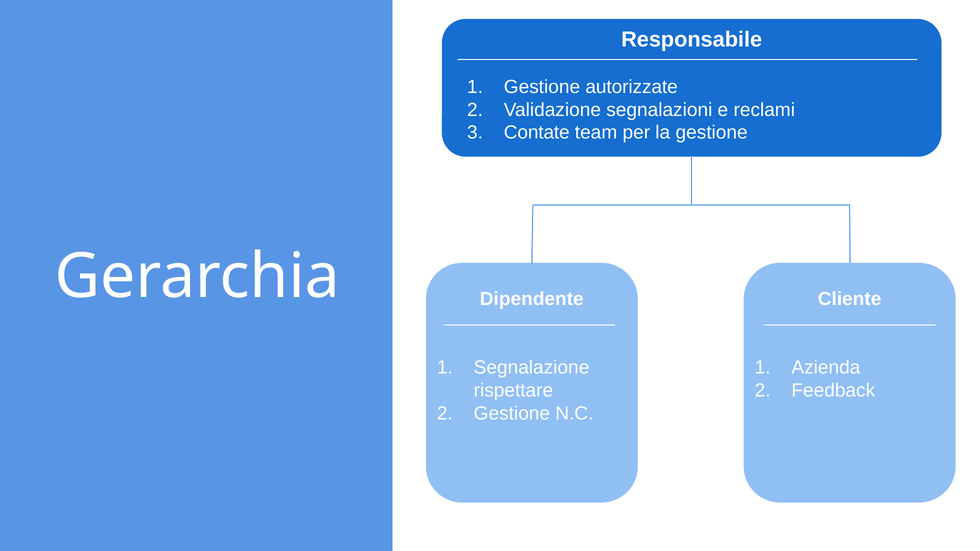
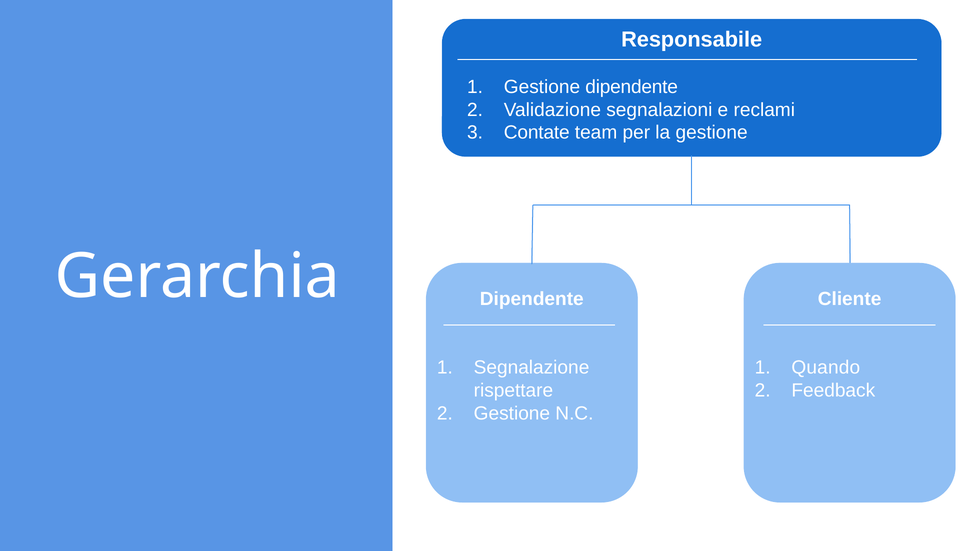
autorizzate at (632, 87): autorizzate -> dipendente
Azienda: Azienda -> Quando
